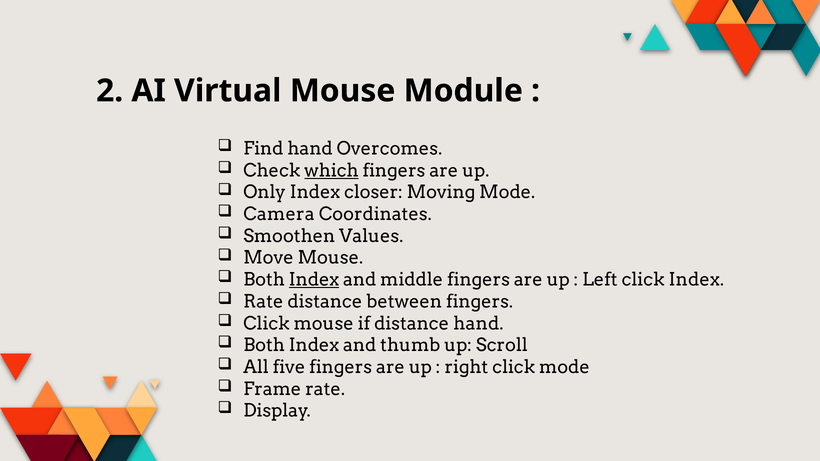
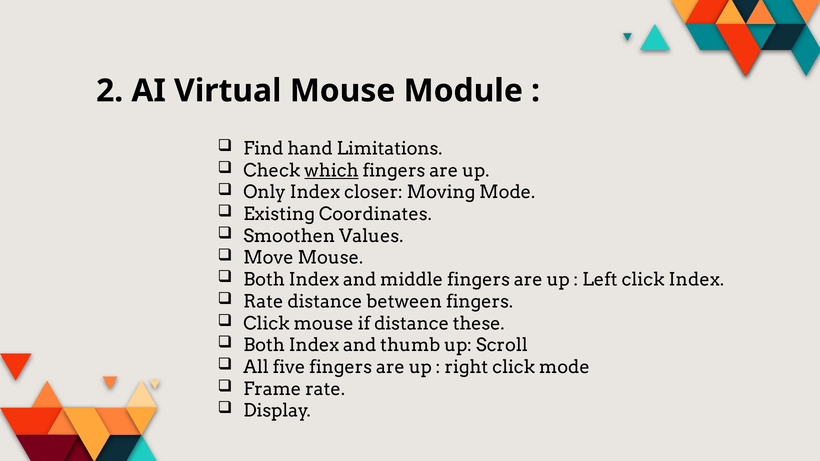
Overcomes: Overcomes -> Limitations
Camera: Camera -> Existing
Index at (314, 280) underline: present -> none
distance hand: hand -> these
